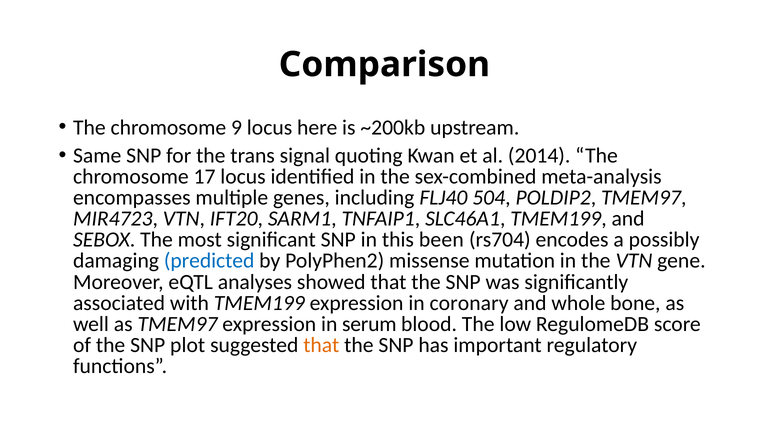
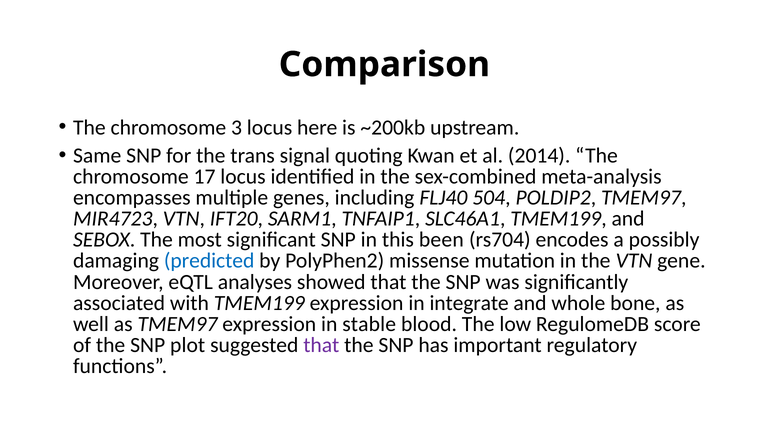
9: 9 -> 3
coronary: coronary -> integrate
serum: serum -> stable
that at (321, 345) colour: orange -> purple
